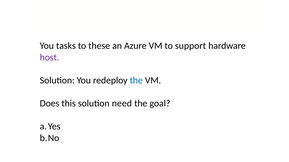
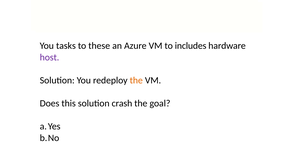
support: support -> includes
the at (136, 81) colour: blue -> orange
need: need -> crash
